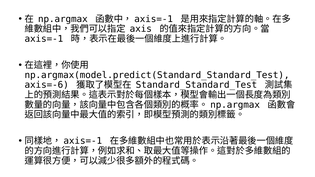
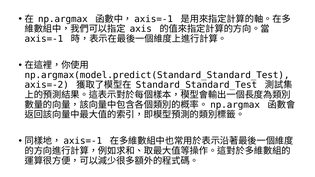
axis=-6: axis=-6 -> axis=-2
